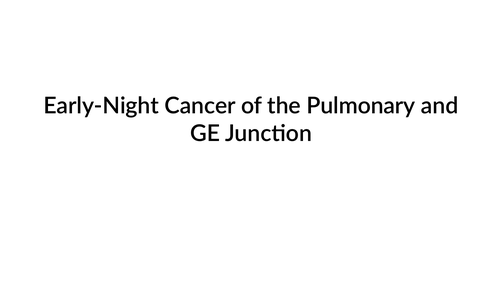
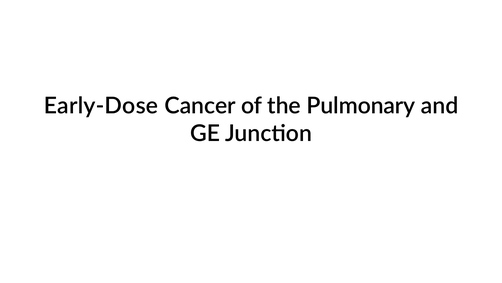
Early-Night: Early-Night -> Early-Dose
